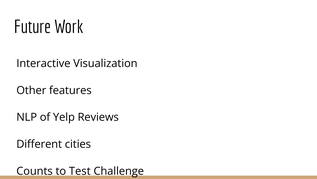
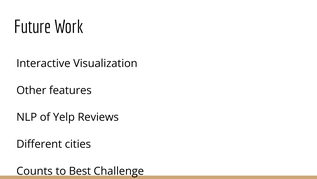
Test: Test -> Best
